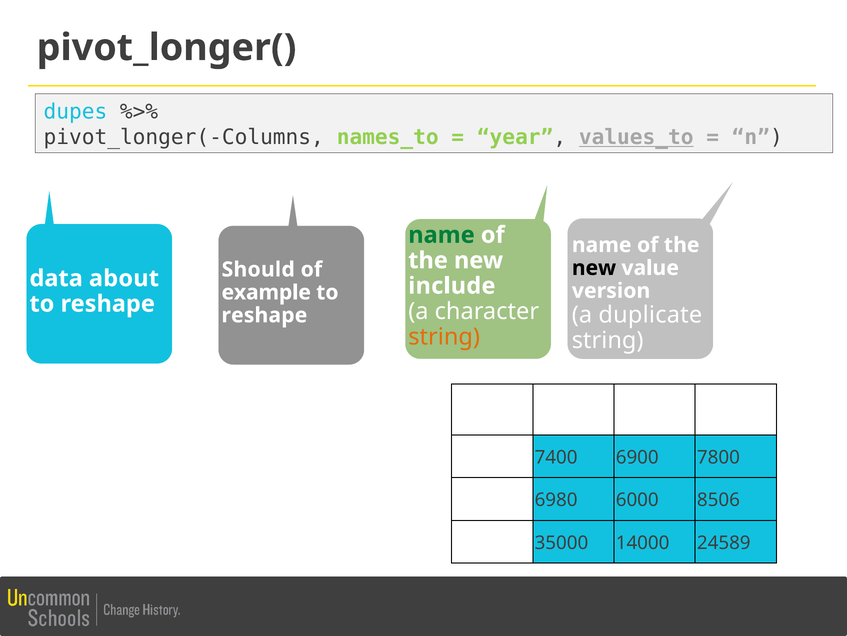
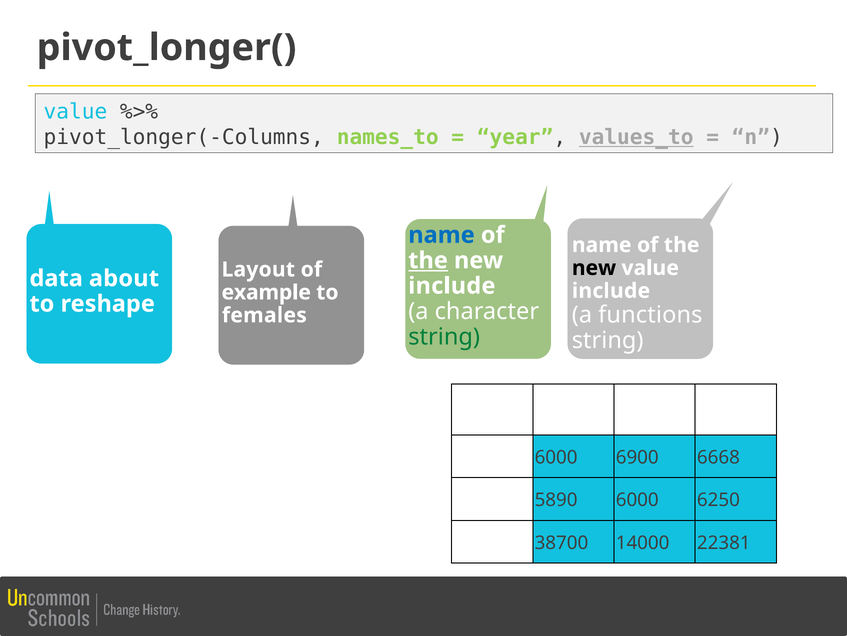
dupes at (75, 112): dupes -> value
name at (442, 235) colour: green -> blue
the at (428, 260) underline: none -> present
Should: Should -> Layout
version at (611, 291): version -> include
duplicate: duplicate -> functions
reshape at (264, 315): reshape -> females
string at (444, 336) colour: orange -> green
FR 7400: 7400 -> 6000
7800: 7800 -> 6668
6980: 6980 -> 5890
8506: 8506 -> 6250
35000: 35000 -> 38700
24589: 24589 -> 22381
